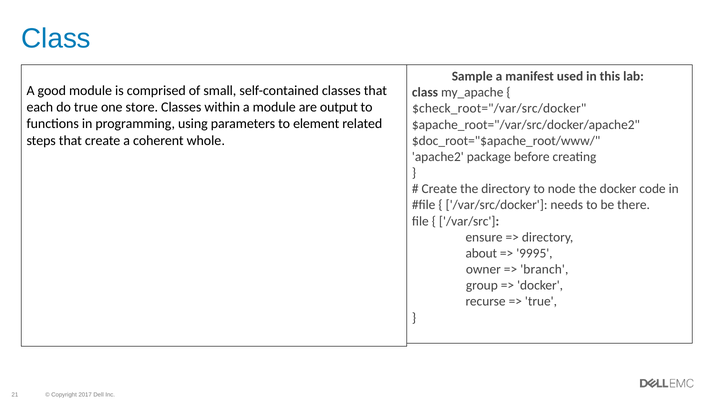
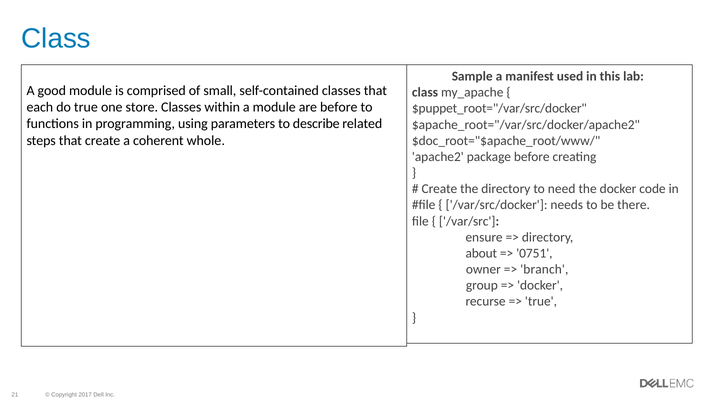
are output: output -> before
$check_root="/var/src/docker: $check_root="/var/src/docker -> $puppet_root="/var/src/docker
element: element -> describe
node: node -> need
9995: 9995 -> 0751
